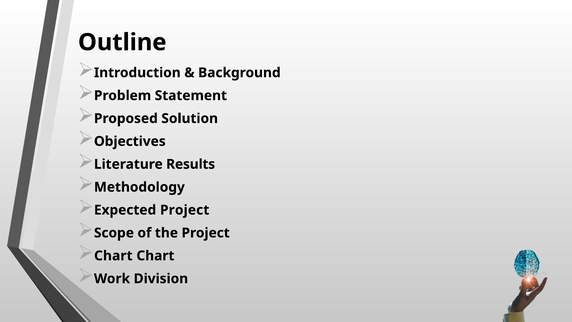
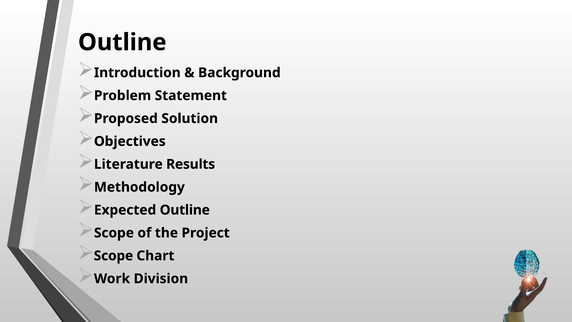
Expected Project: Project -> Outline
Chart at (113, 256): Chart -> Scope
